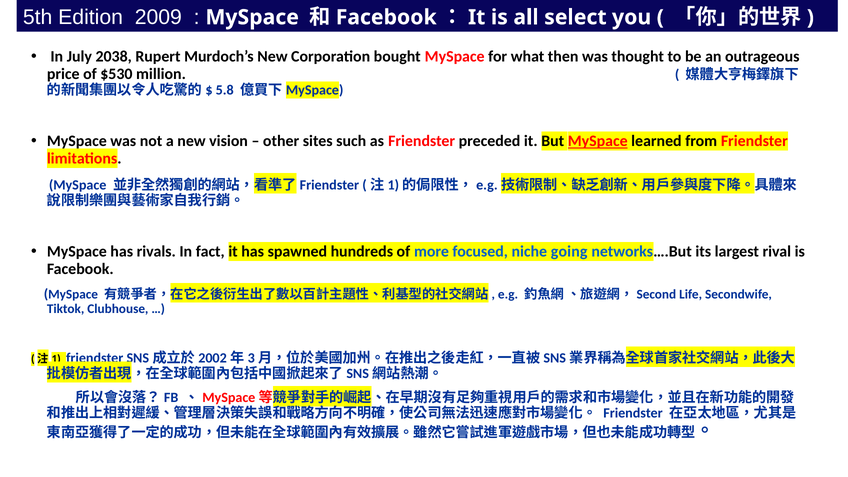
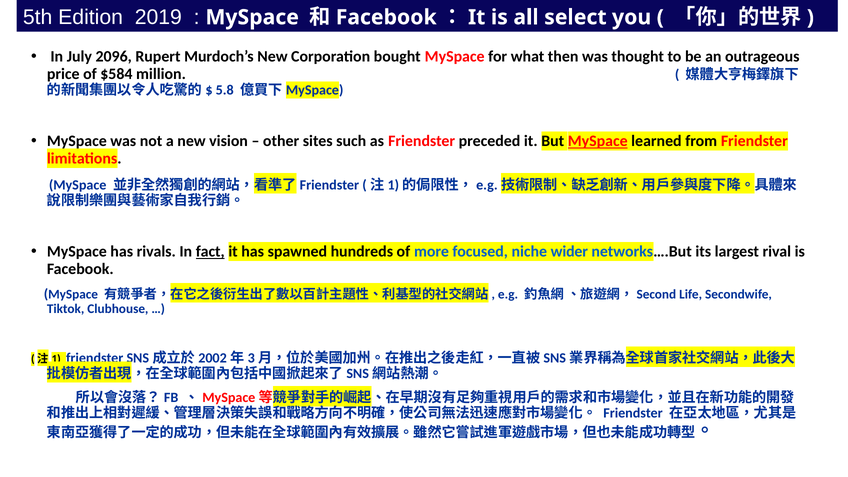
2009: 2009 -> 2019
2038: 2038 -> 2096
$530: $530 -> $584
fact underline: none -> present
going: going -> wider
